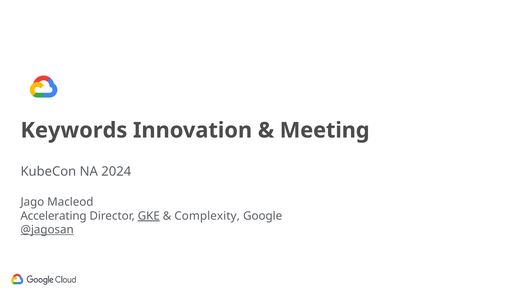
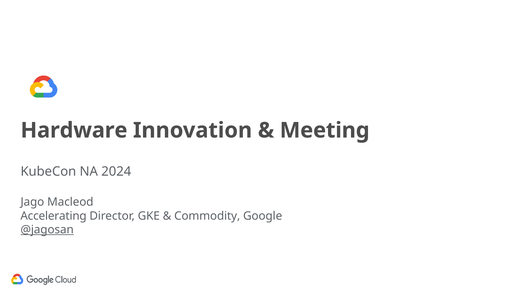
Keywords: Keywords -> Hardware
GKE underline: present -> none
Complexity: Complexity -> Commodity
